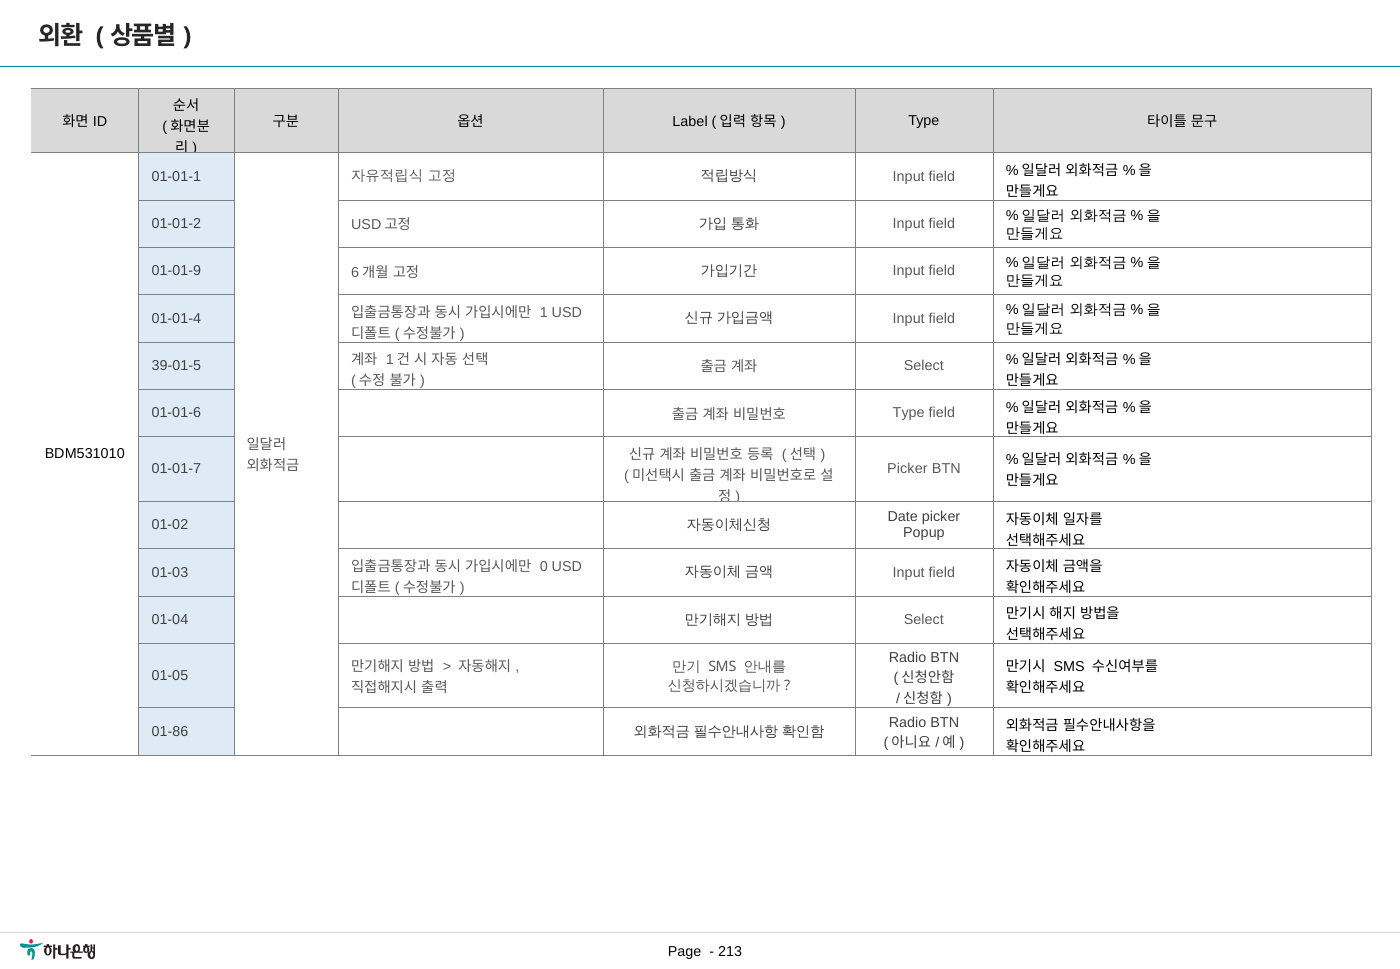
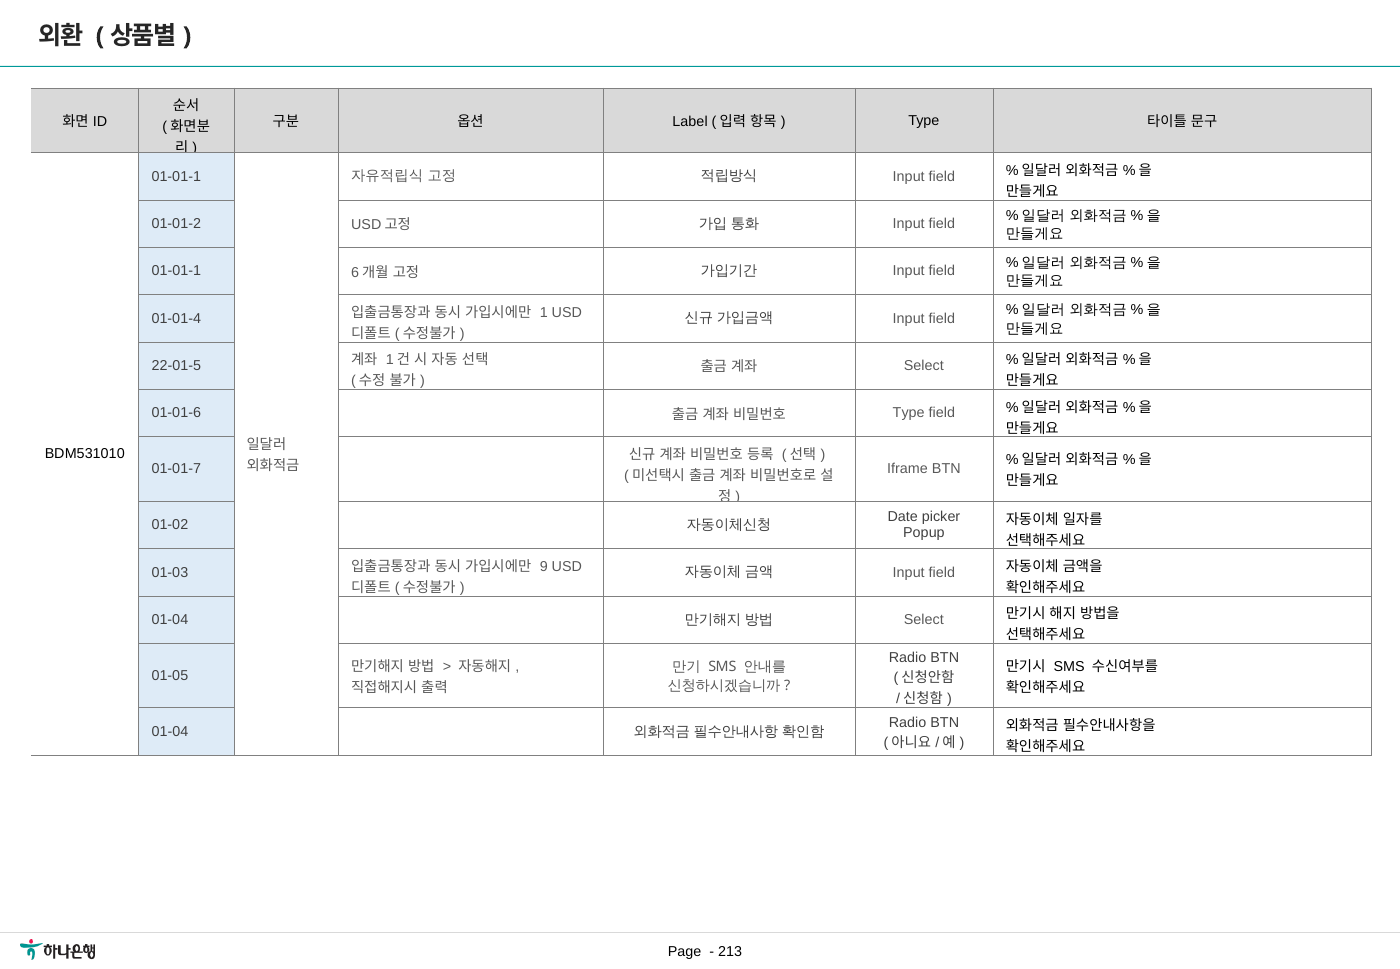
01-01-9 at (176, 271): 01-01-9 -> 01-01-1
39-01-5: 39-01-5 -> 22-01-5
Picker at (907, 469): Picker -> Iframe
0: 0 -> 9
01-86 at (170, 732): 01-86 -> 01-04
